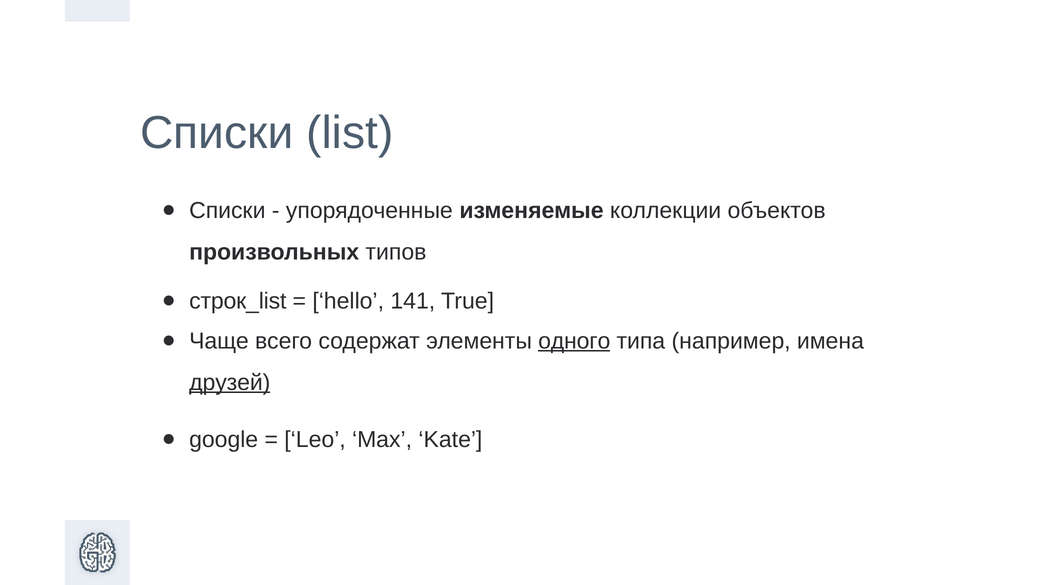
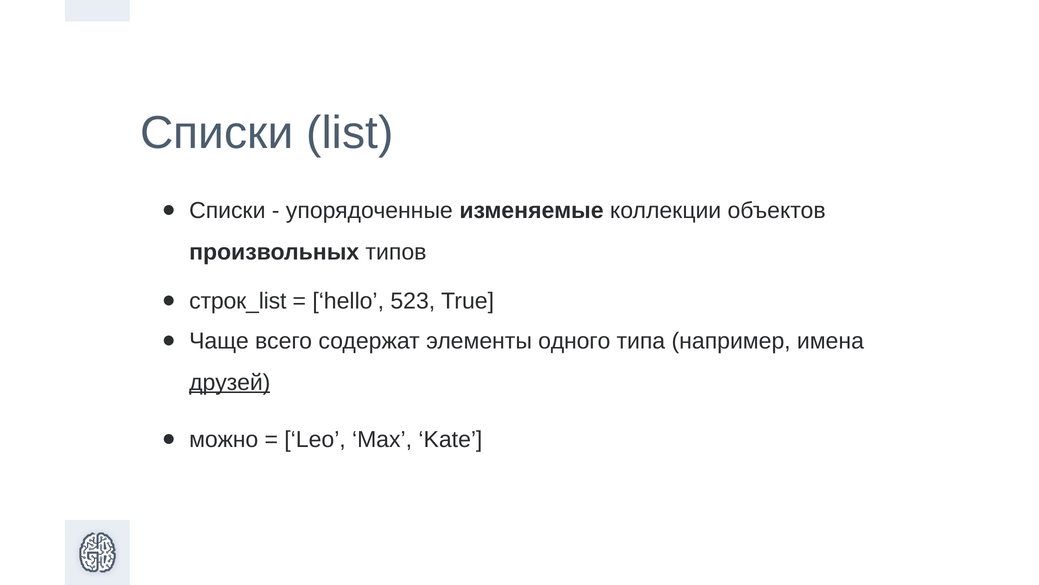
141: 141 -> 523
одного underline: present -> none
google: google -> можно
